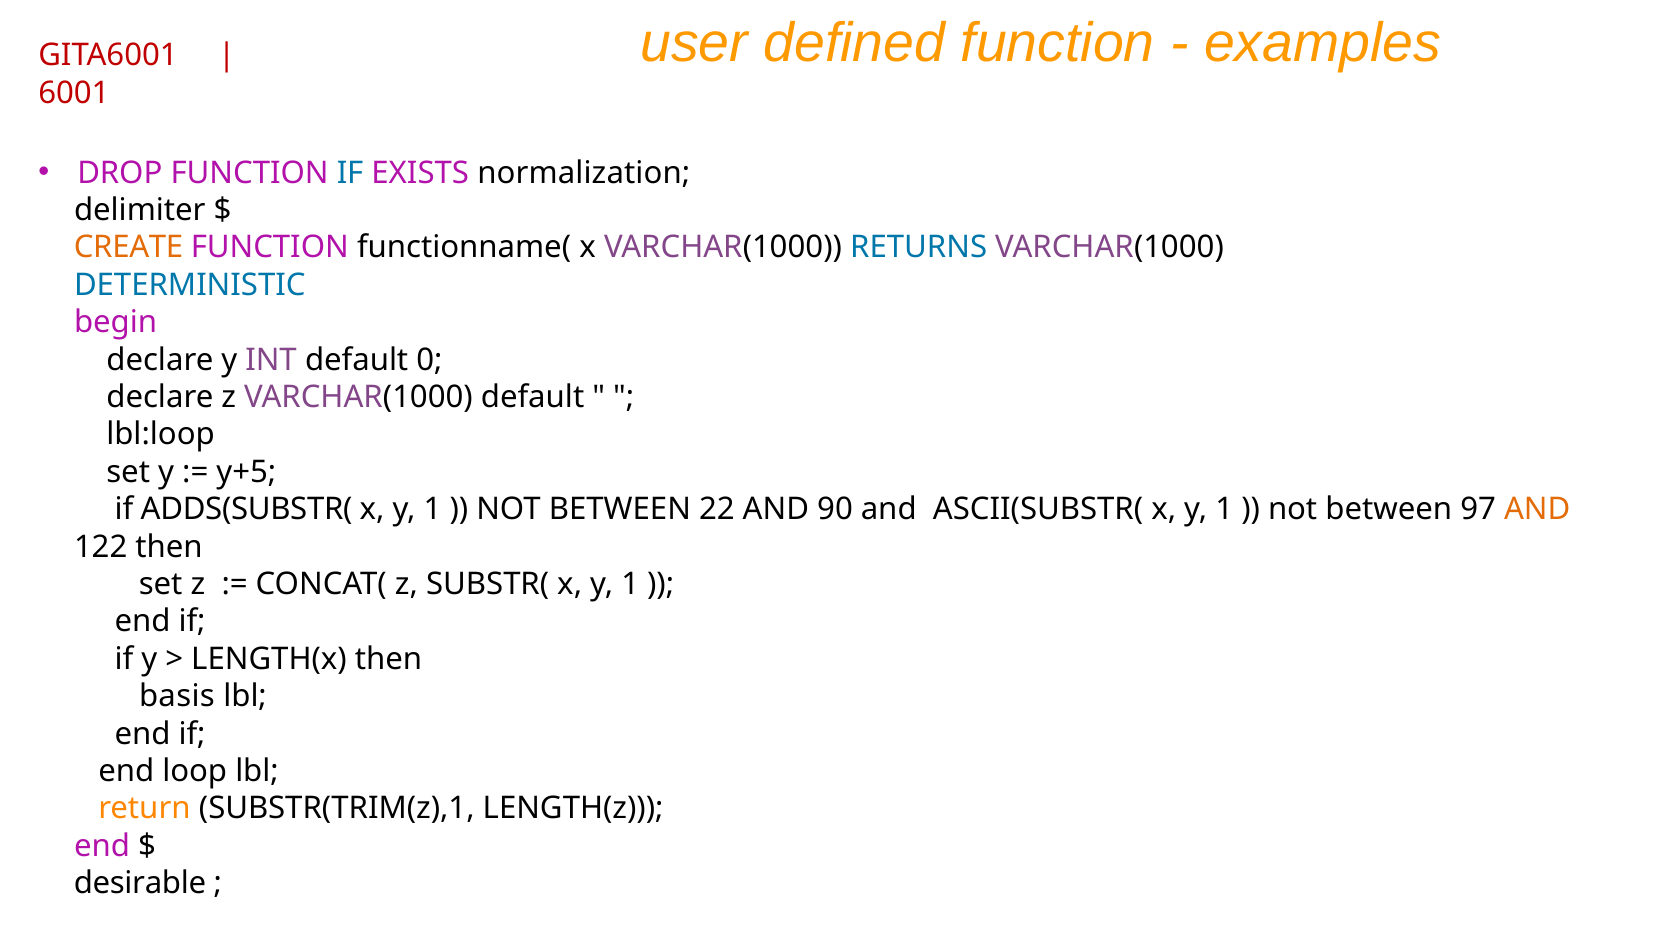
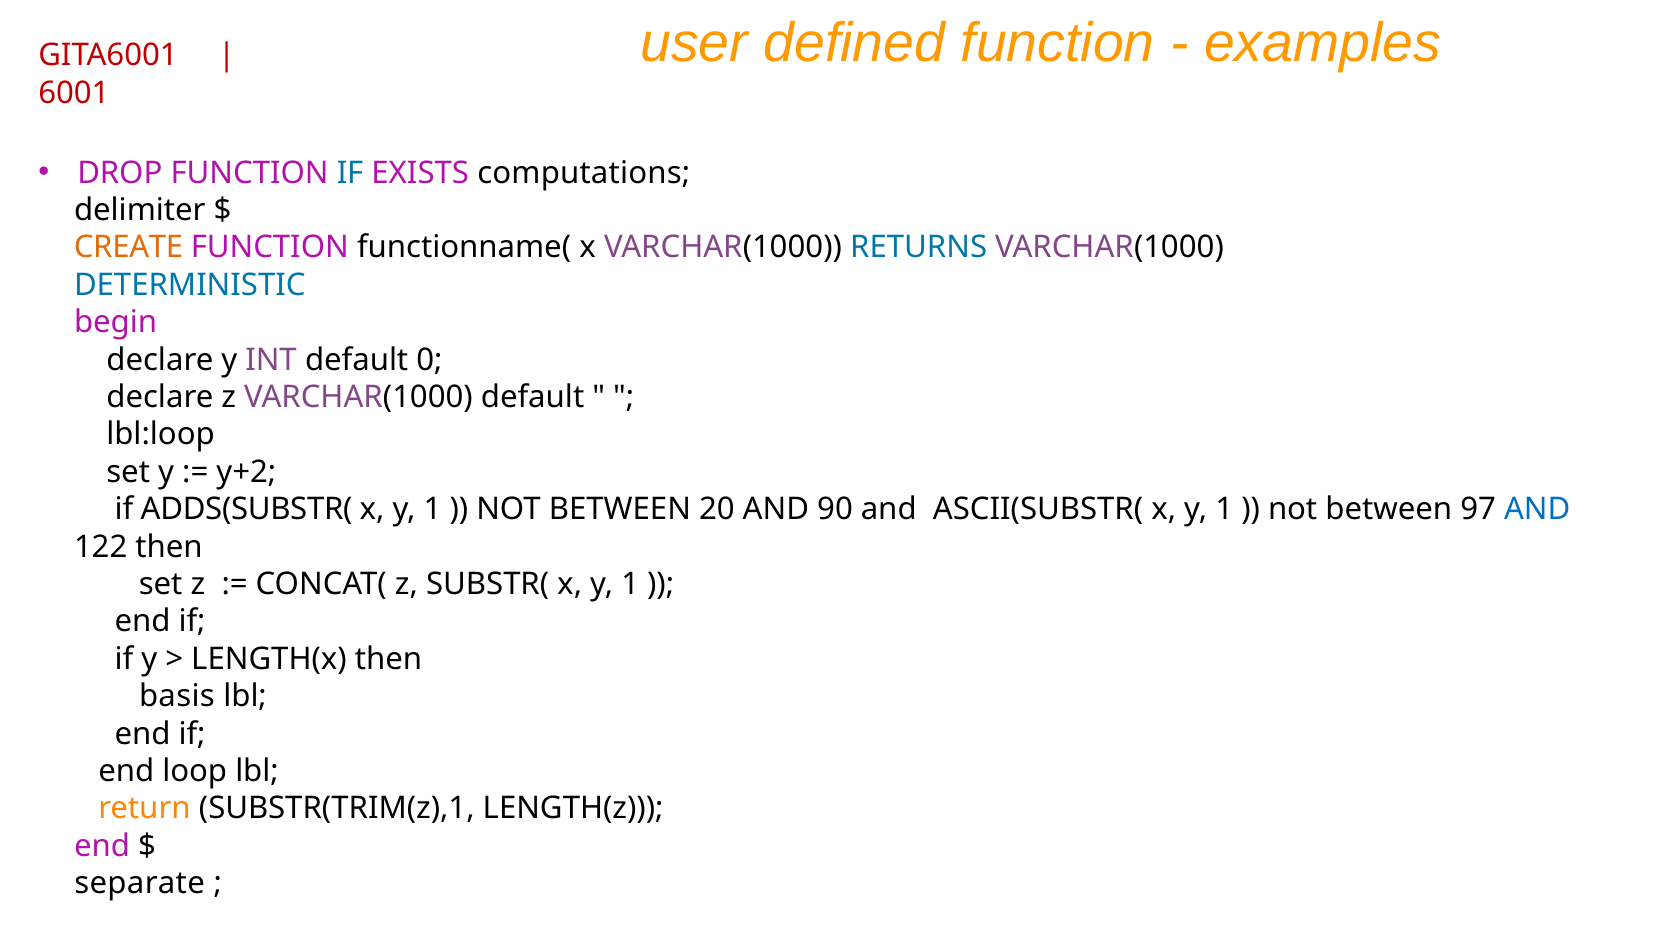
normalization: normalization -> computations
y+5: y+5 -> y+2
22: 22 -> 20
AND at (1537, 509) colour: orange -> blue
desirable: desirable -> separate
